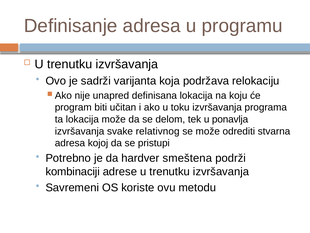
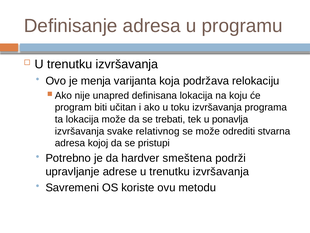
sadrži: sadrži -> menja
delom: delom -> trebati
kombinaciji: kombinaciji -> upravljanje
